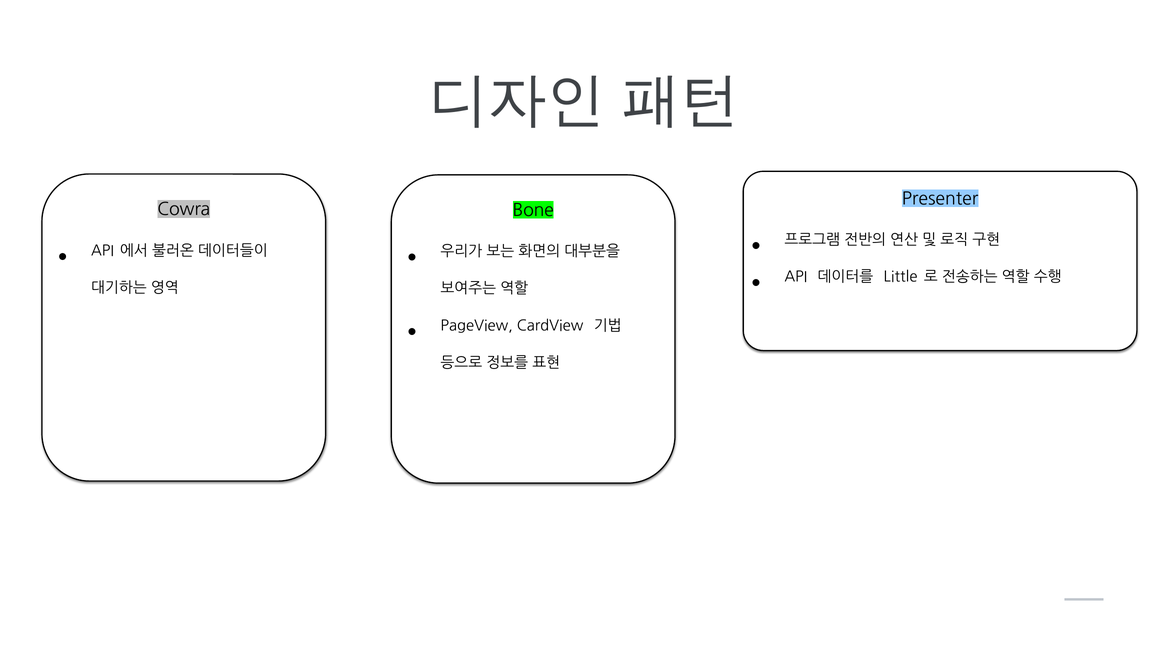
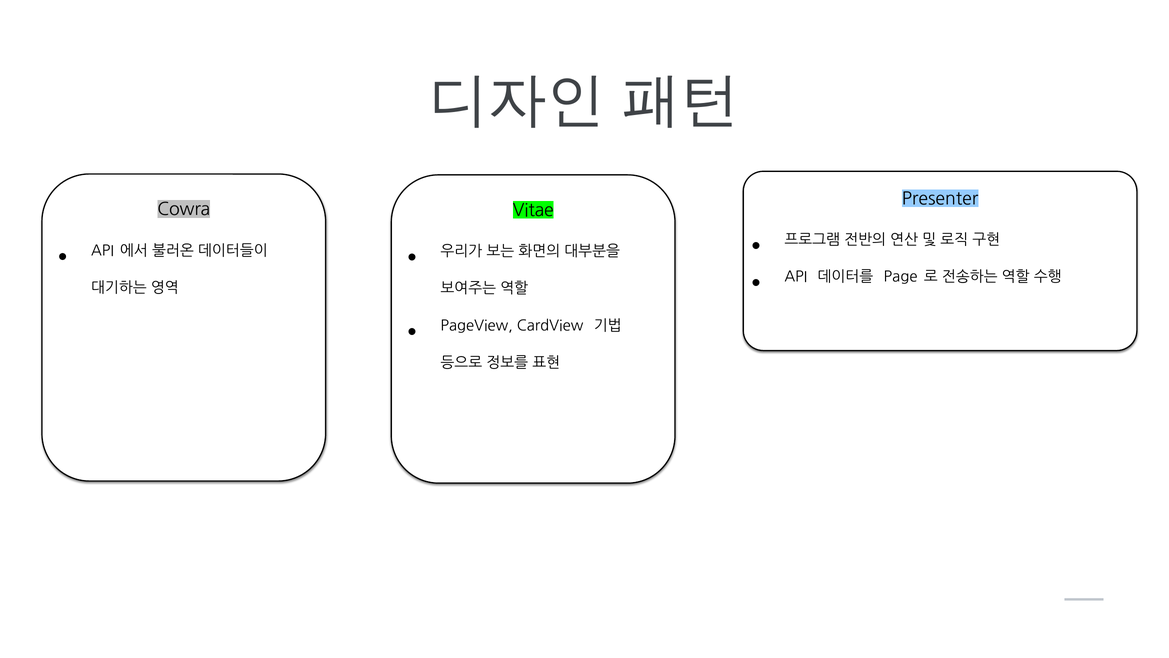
Bone: Bone -> Vitae
Little: Little -> Page
